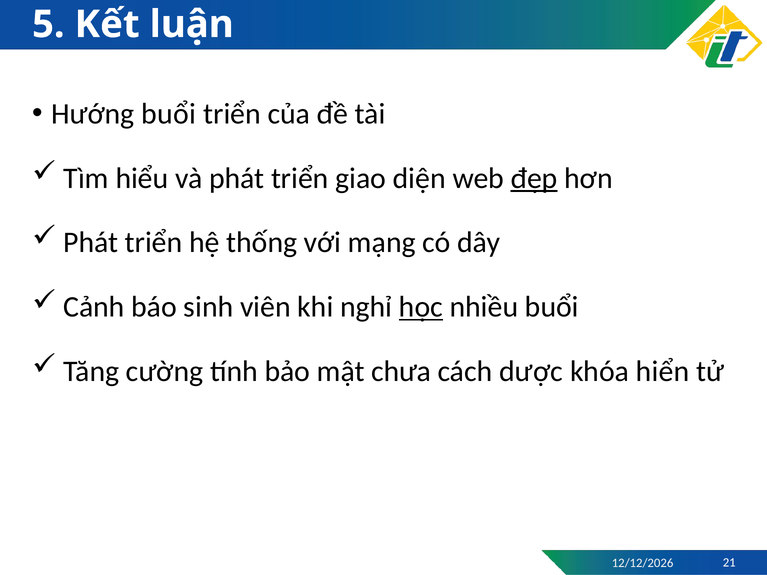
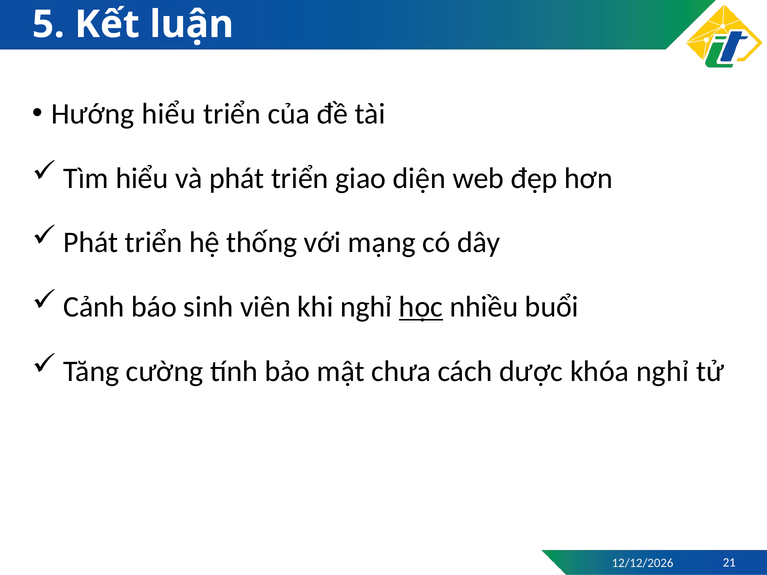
Hướng buổi: buổi -> hiểu
đẹp underline: present -> none
khóa hiển: hiển -> nghỉ
